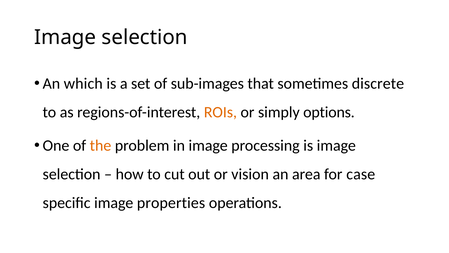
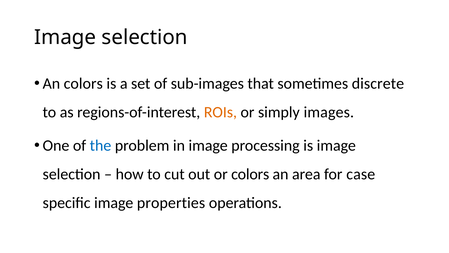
An which: which -> colors
options: options -> images
the colour: orange -> blue
or vision: vision -> colors
